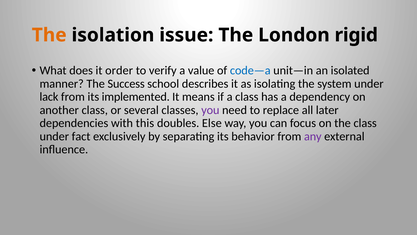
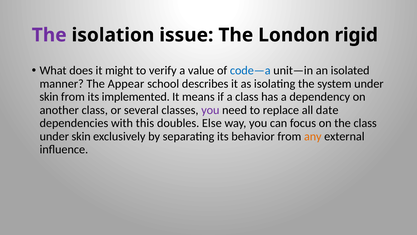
The at (49, 35) colour: orange -> purple
order: order -> might
Success: Success -> Appear
lack at (49, 97): lack -> skin
later: later -> date
fact at (81, 136): fact -> skin
any colour: purple -> orange
